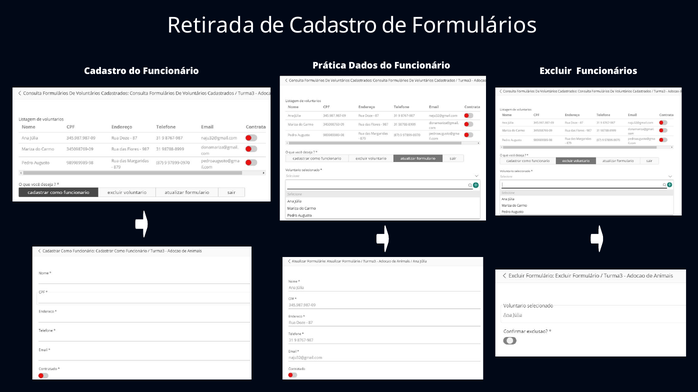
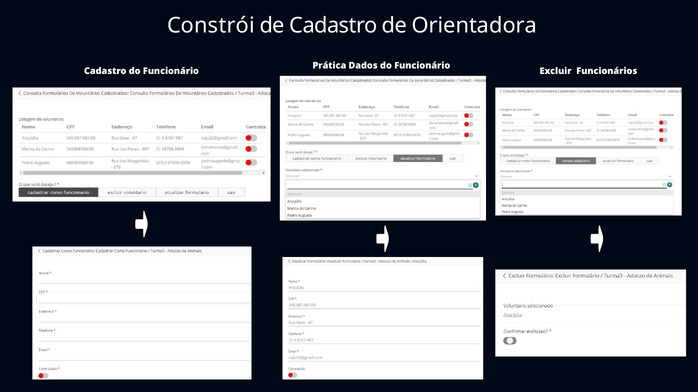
Retirada: Retirada -> Constrói
Formulários: Formulários -> Orientadora
